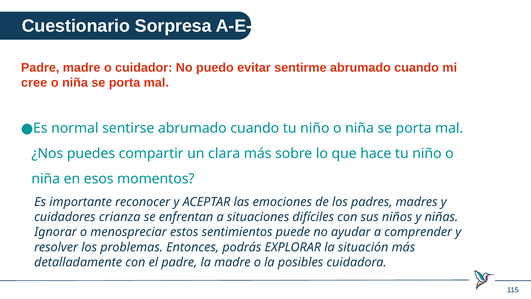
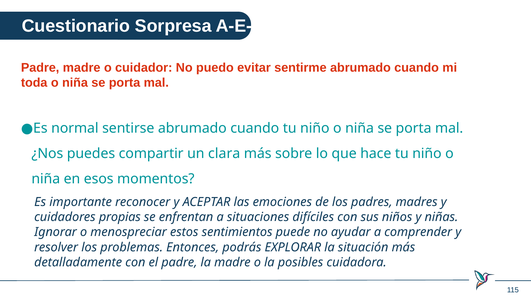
cree: cree -> toda
crianza: crianza -> propias
